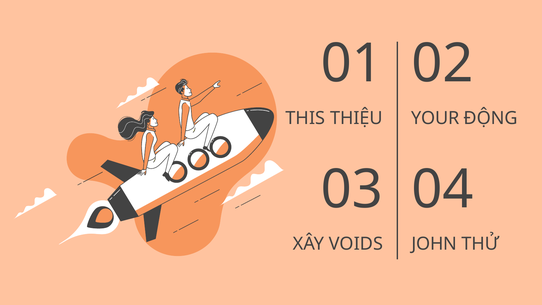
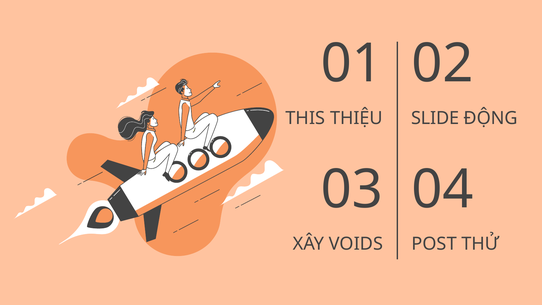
YOUR: YOUR -> SLIDE
JOHN: JOHN -> POST
